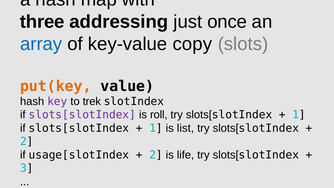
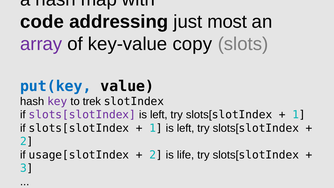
three: three -> code
once: once -> most
array colour: blue -> purple
put(key colour: orange -> blue
roll at (159, 115): roll -> left
1 is list: list -> left
